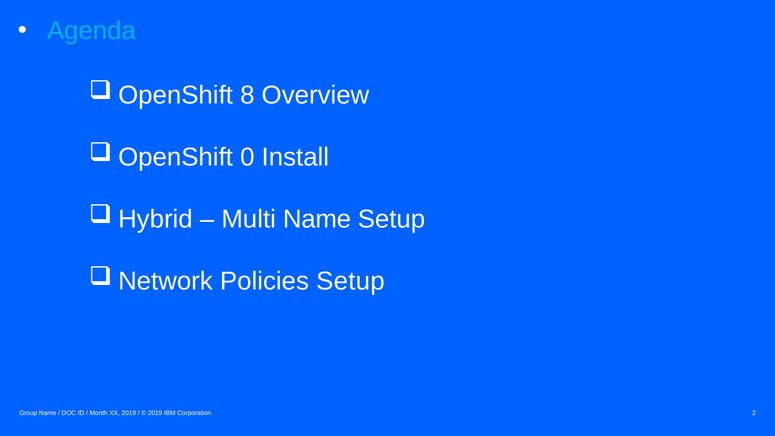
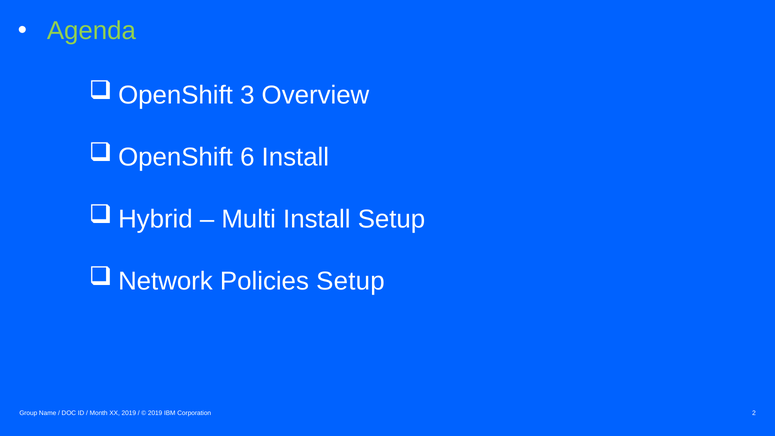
Agenda colour: light blue -> light green
8: 8 -> 3
0: 0 -> 6
Multi Name: Name -> Install
